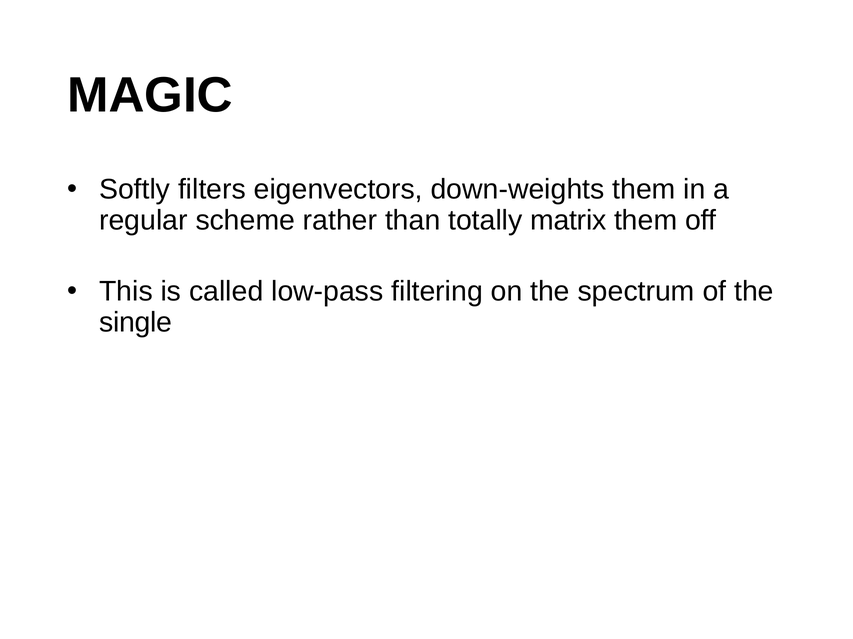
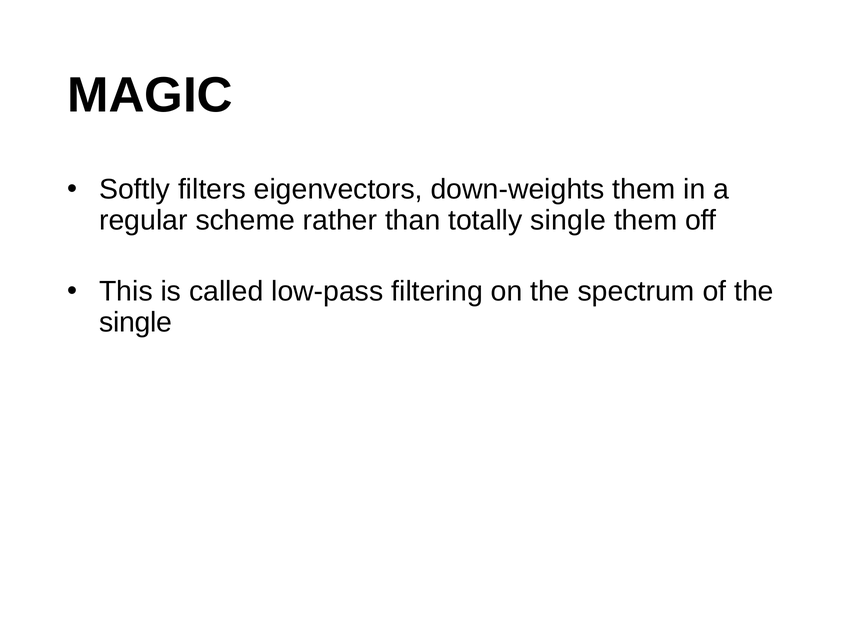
totally matrix: matrix -> single
